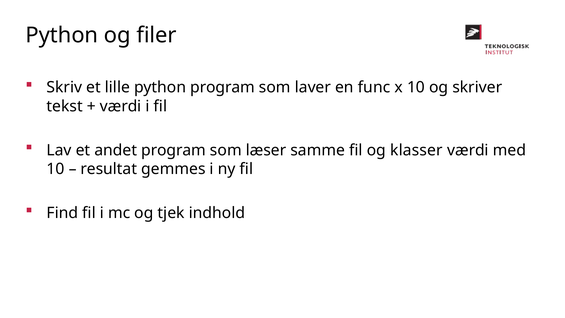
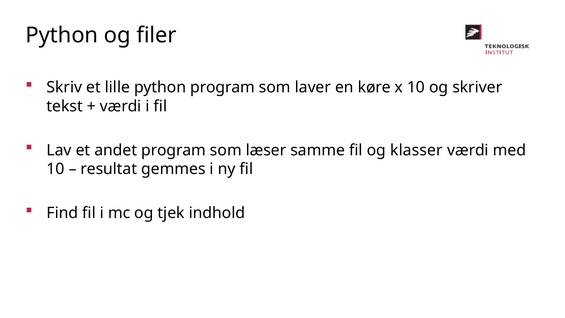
func: func -> køre
